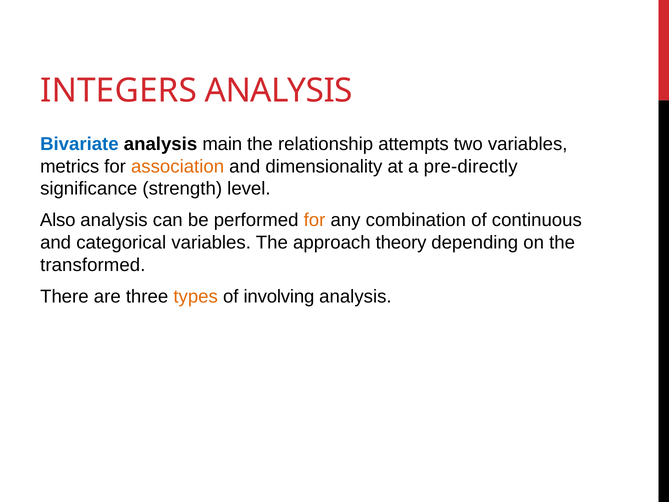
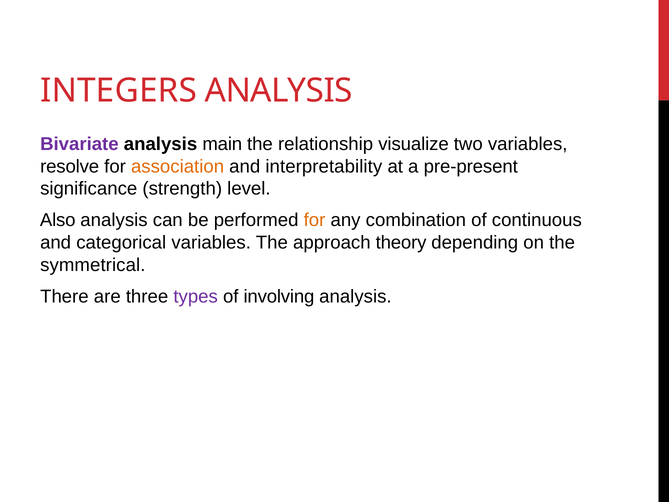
Bivariate colour: blue -> purple
attempts: attempts -> visualize
metrics: metrics -> resolve
dimensionality: dimensionality -> interpretability
pre-directly: pre-directly -> pre-present
transformed: transformed -> symmetrical
types colour: orange -> purple
